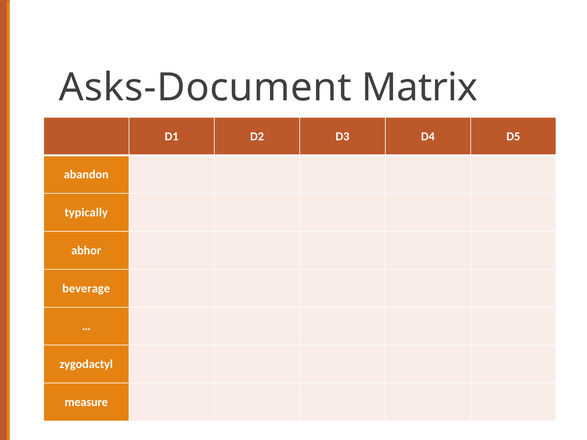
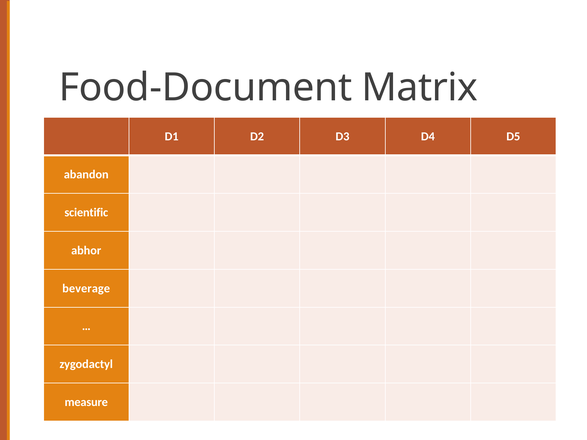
Asks-Document: Asks-Document -> Food-Document
typically: typically -> scientific
